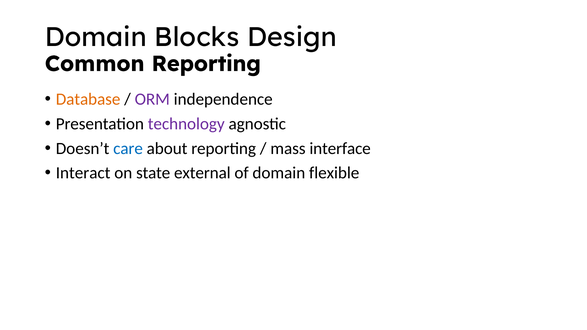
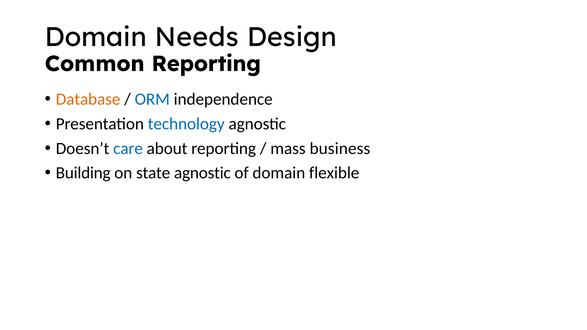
Blocks: Blocks -> Needs
ORM colour: purple -> blue
technology colour: purple -> blue
interface: interface -> business
Interact: Interact -> Building
state external: external -> agnostic
